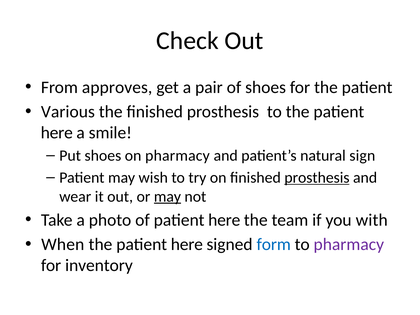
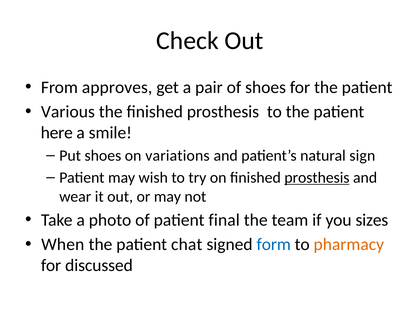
on pharmacy: pharmacy -> variations
may at (167, 196) underline: present -> none
of patient here: here -> final
with: with -> sizes
here at (187, 244): here -> chat
pharmacy at (349, 244) colour: purple -> orange
inventory: inventory -> discussed
